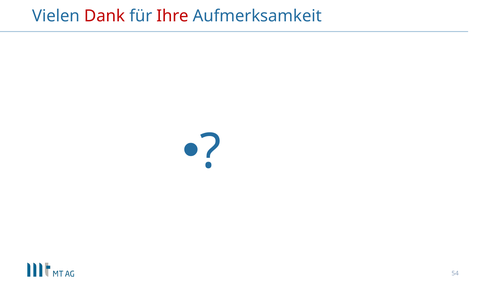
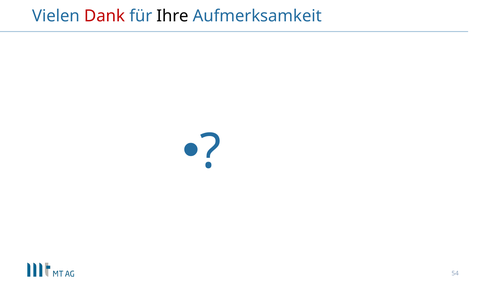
Ihre colour: red -> black
